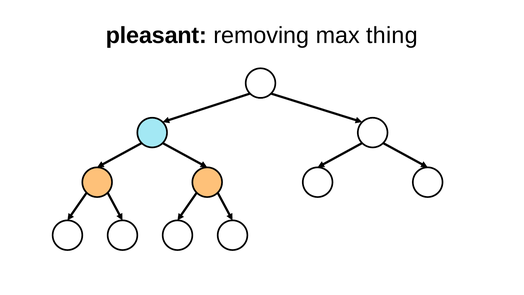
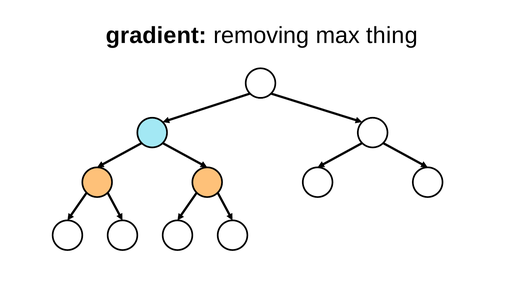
pleasant: pleasant -> gradient
